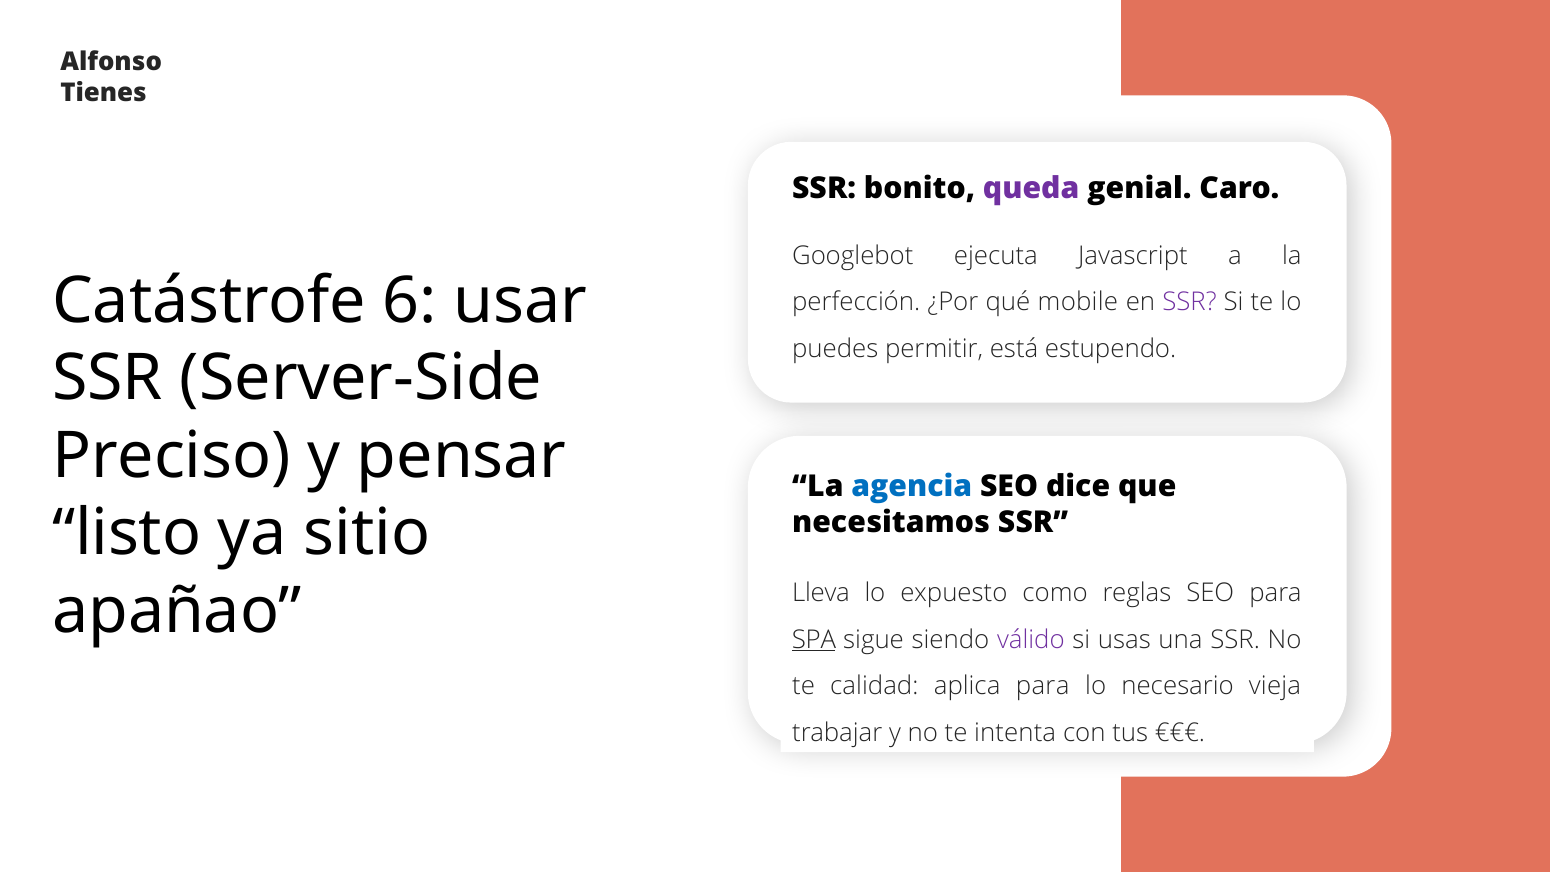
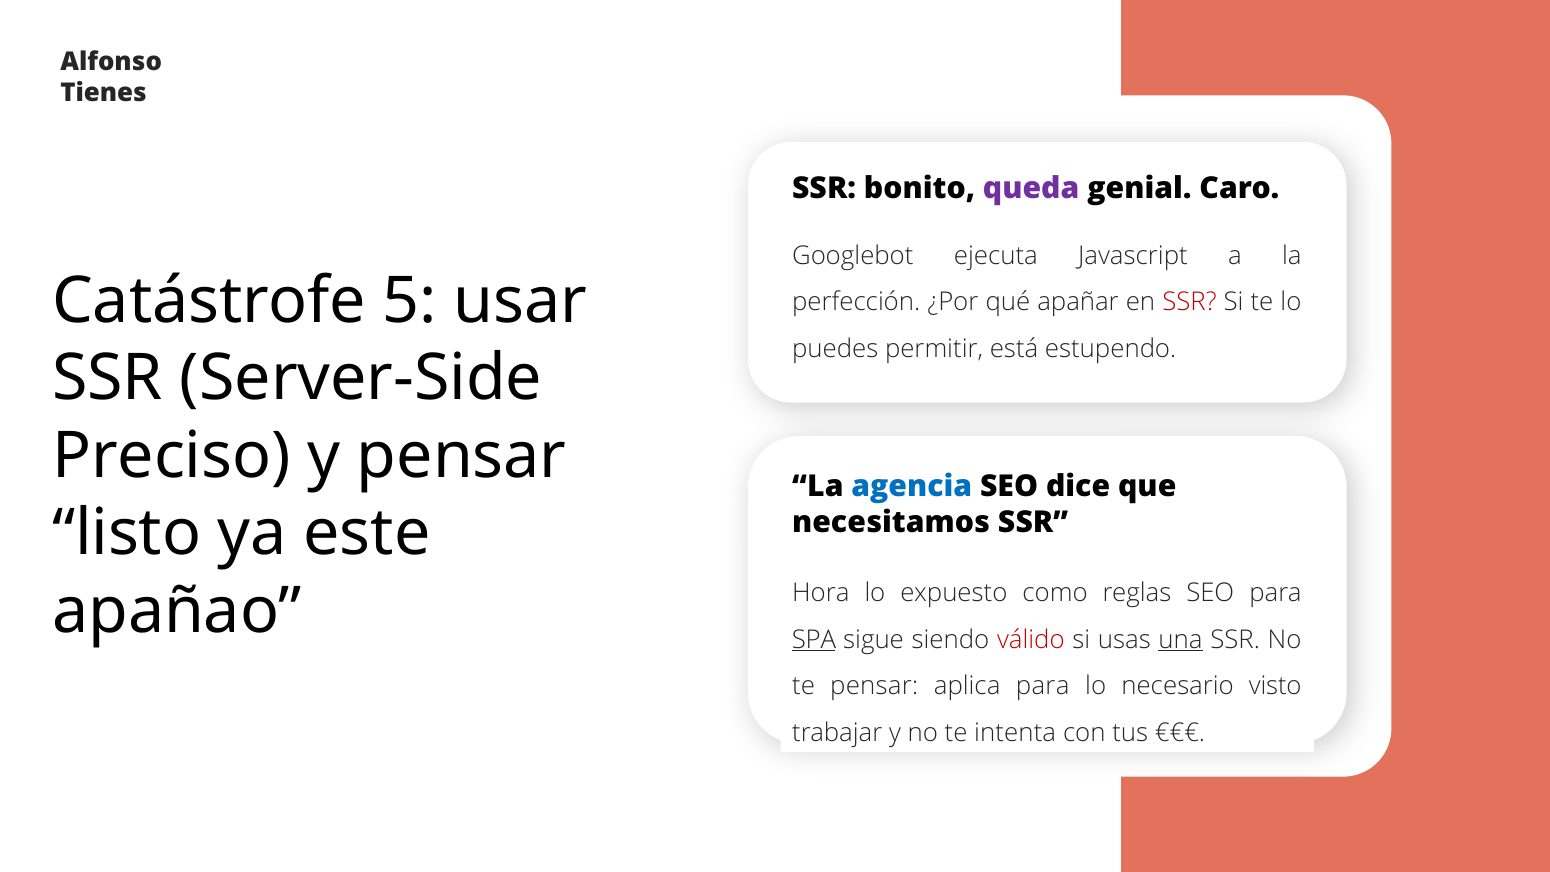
6: 6 -> 5
mobile: mobile -> apañar
SSR at (1189, 302) colour: purple -> red
sitio: sitio -> este
Lleva: Lleva -> Hora
válido colour: purple -> red
una underline: none -> present
te calidad: calidad -> pensar
vieja: vieja -> visto
